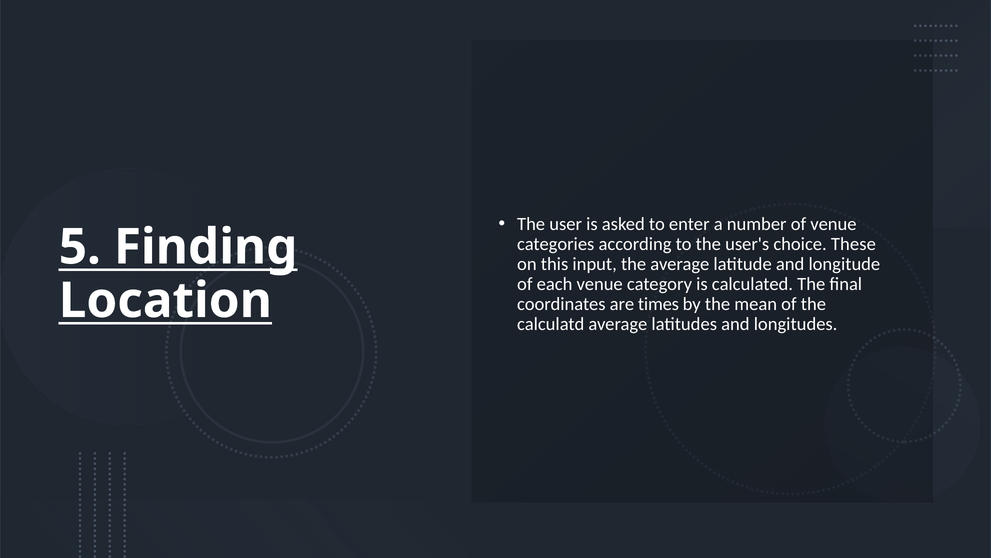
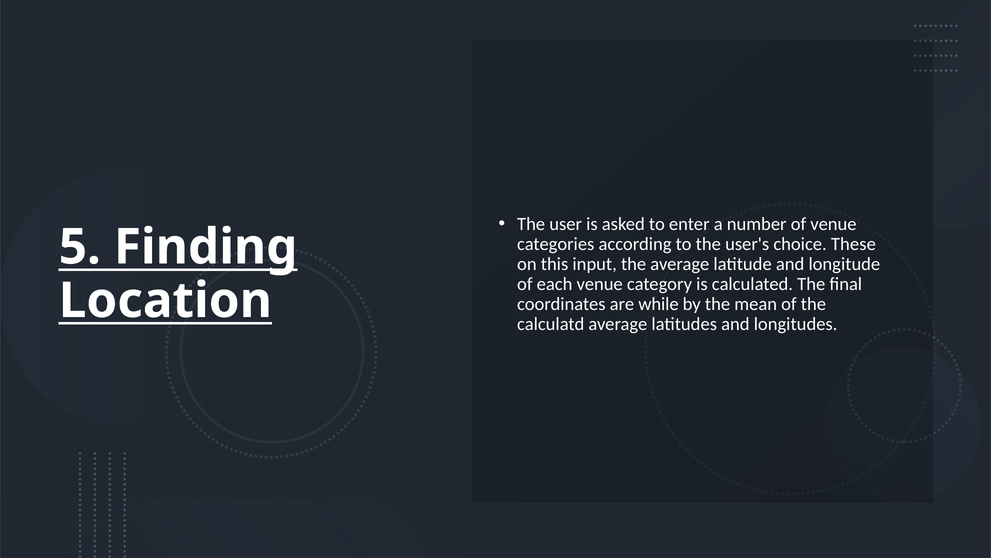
times: times -> while
